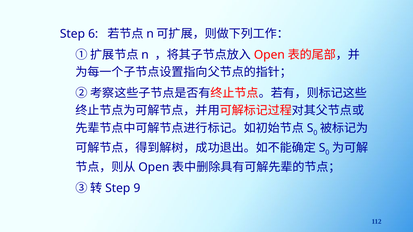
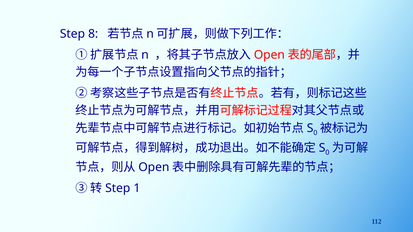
6: 6 -> 8
9: 9 -> 1
